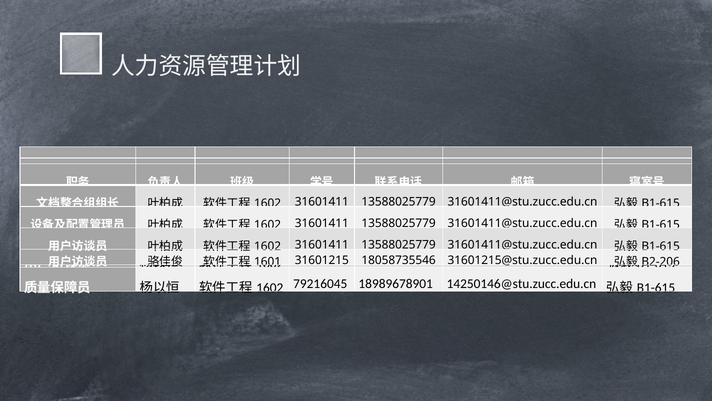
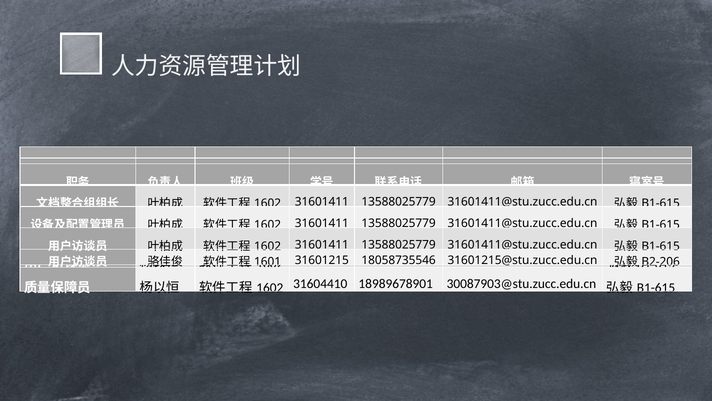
79216045: 79216045 -> 31604410
14250146@stu.zucc.edu.cn: 14250146@stu.zucc.edu.cn -> 30087903@stu.zucc.edu.cn
